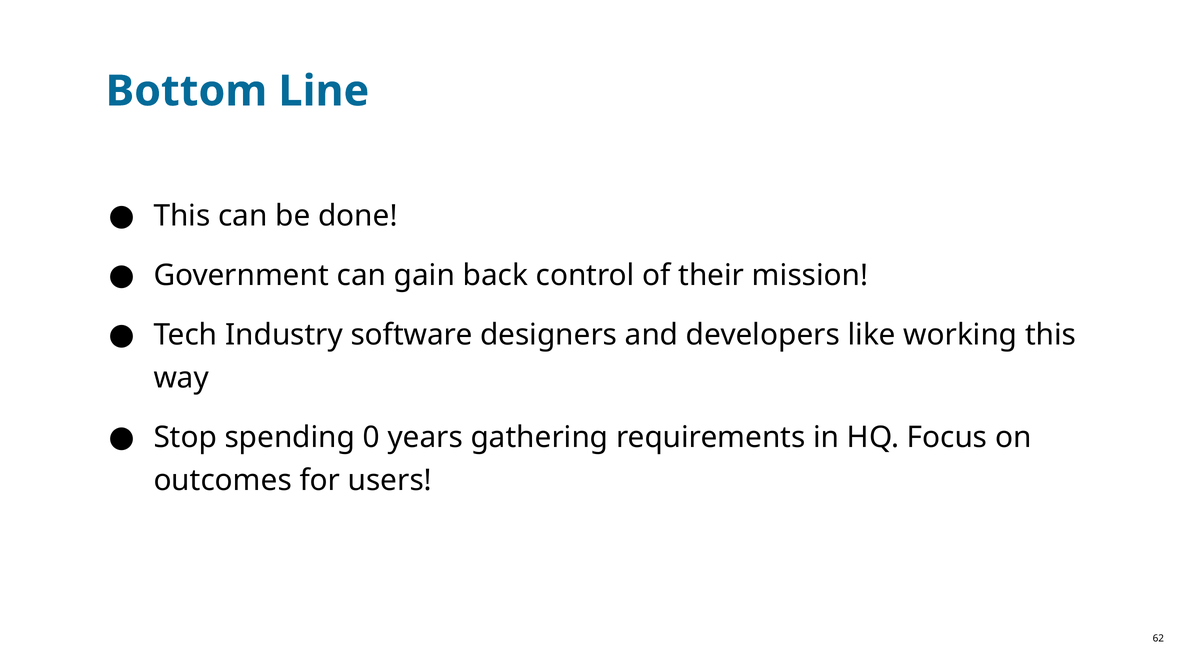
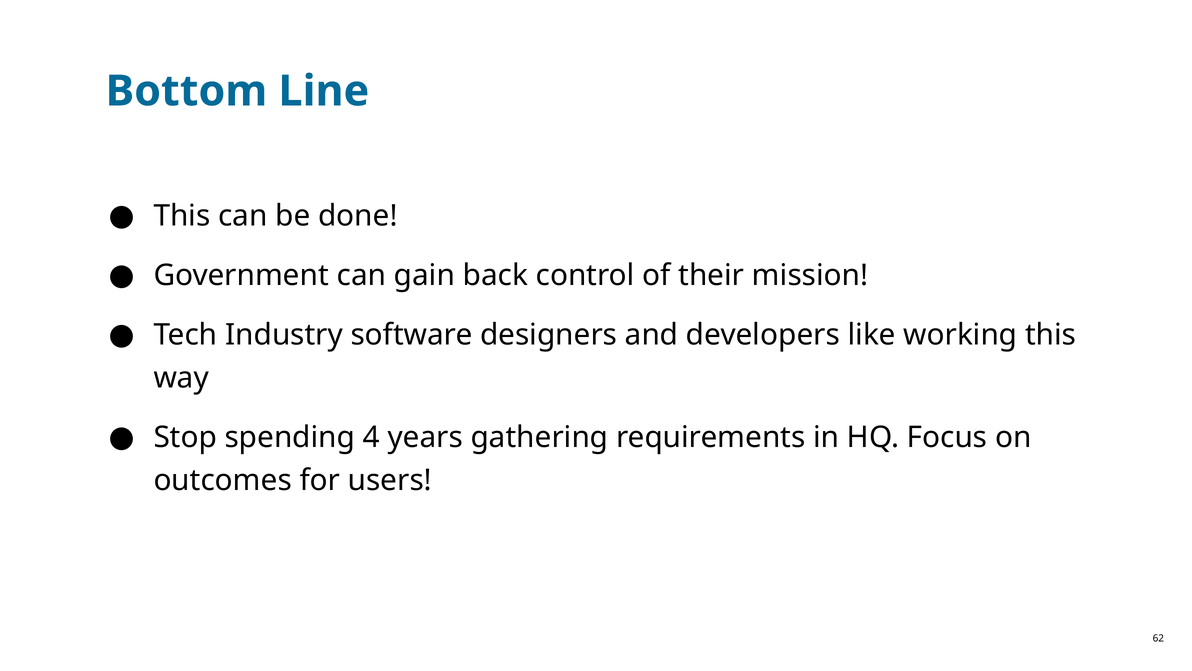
0: 0 -> 4
